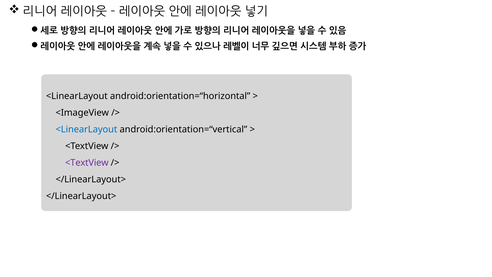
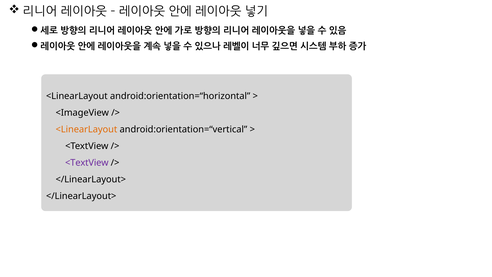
<LinearLayout at (86, 129) colour: blue -> orange
